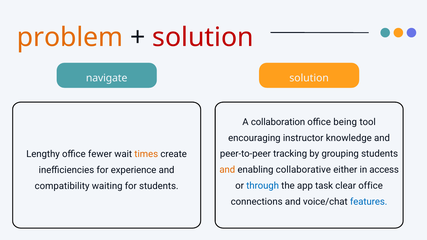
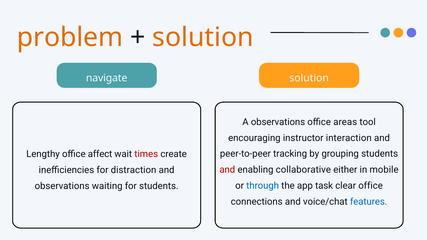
solution at (203, 37) colour: red -> orange
A collaboration: collaboration -> observations
being: being -> areas
knowledge: knowledge -> interaction
fewer: fewer -> affect
times colour: orange -> red
and at (227, 170) colour: orange -> red
access: access -> mobile
experience: experience -> distraction
compatibility at (62, 186): compatibility -> observations
